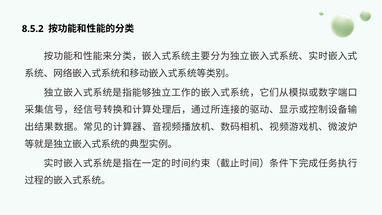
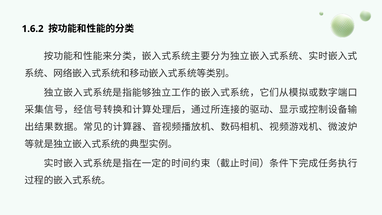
8.5.2: 8.5.2 -> 1.6.2
